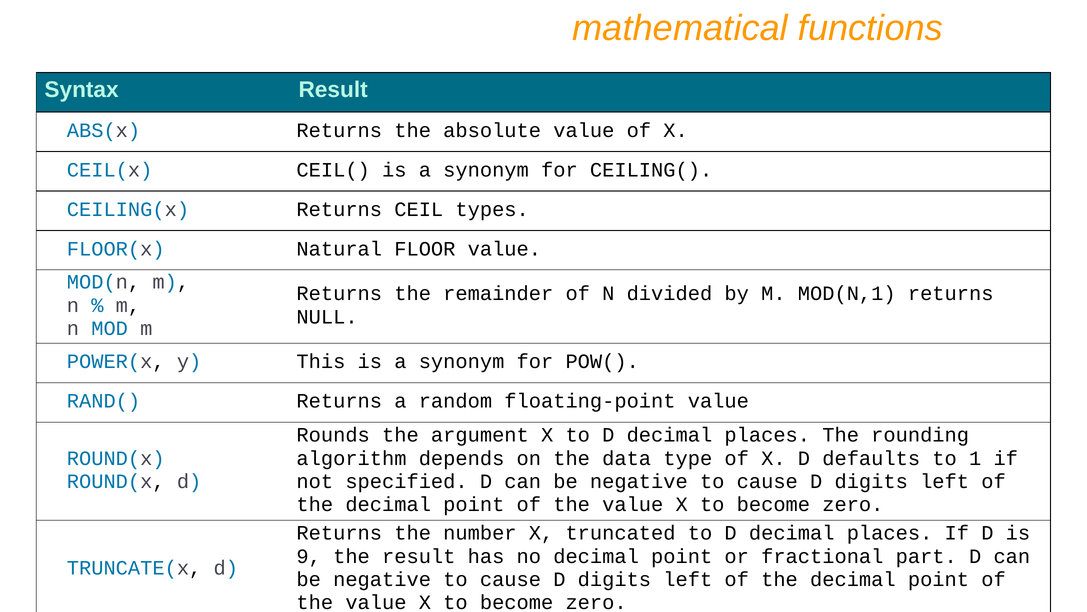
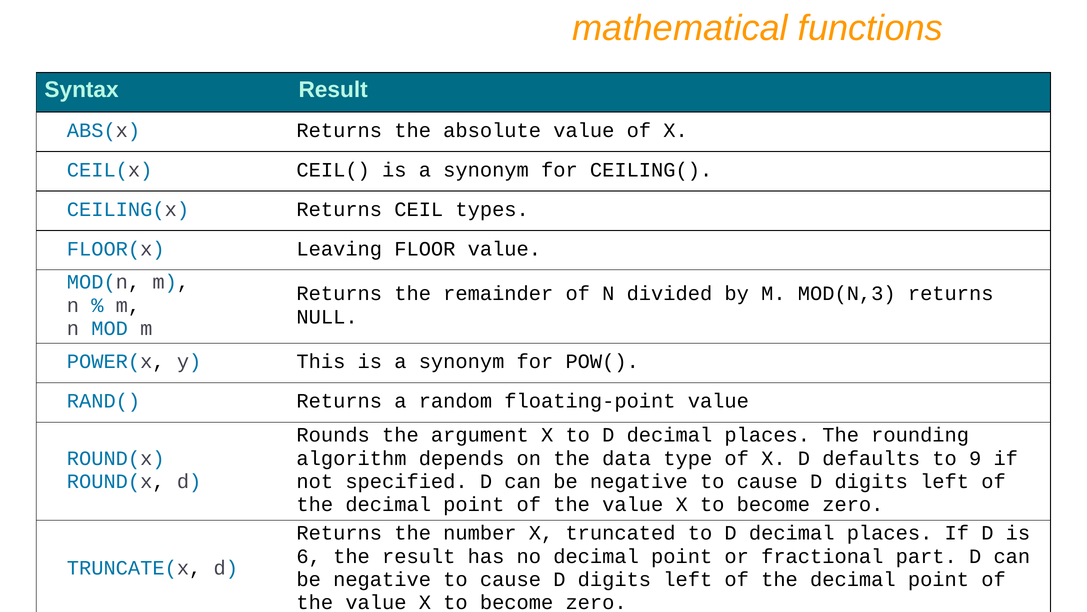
Natural: Natural -> Leaving
MOD(N,1: MOD(N,1 -> MOD(N,3
1: 1 -> 9
9: 9 -> 6
